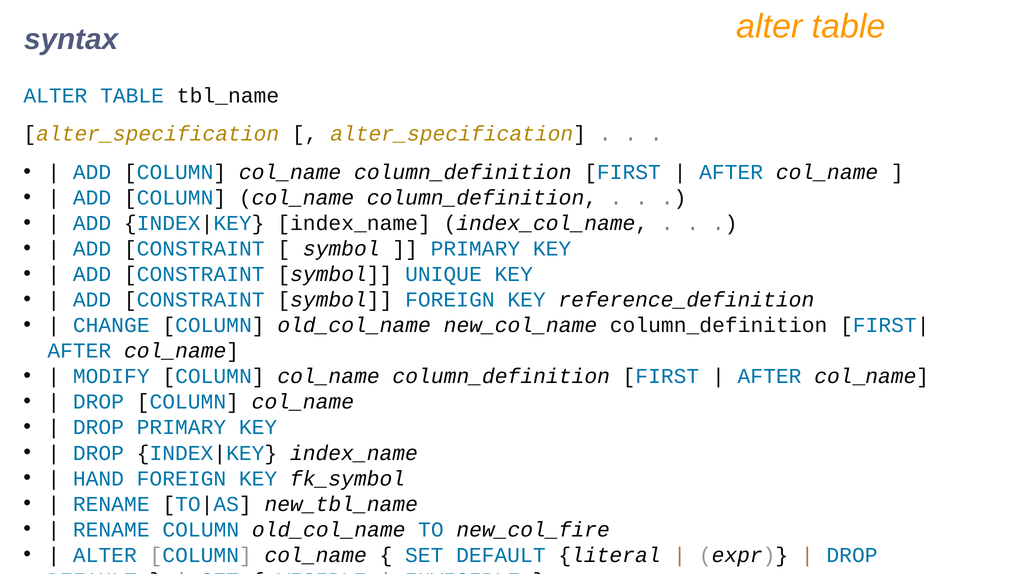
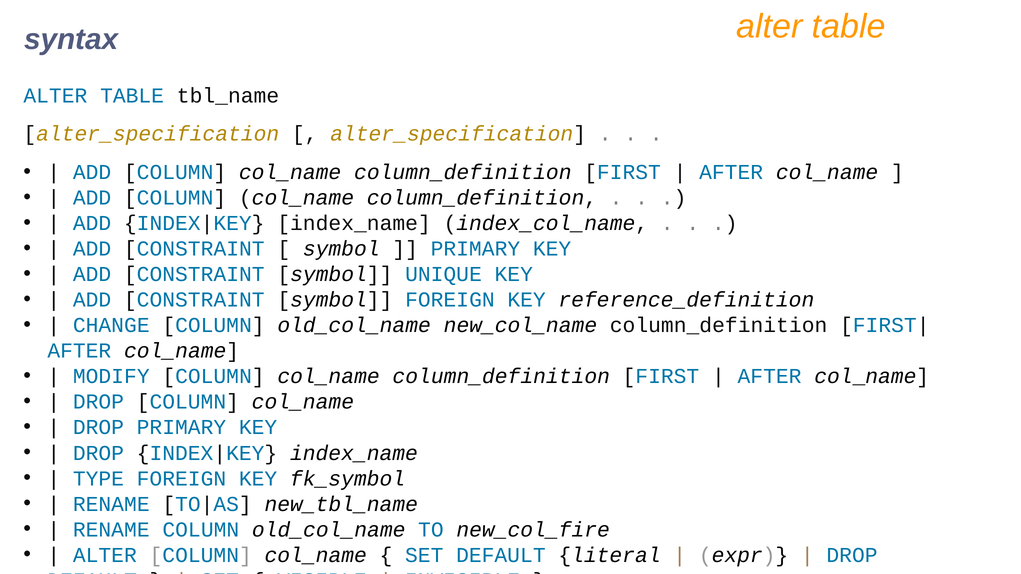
HAND: HAND -> TYPE
